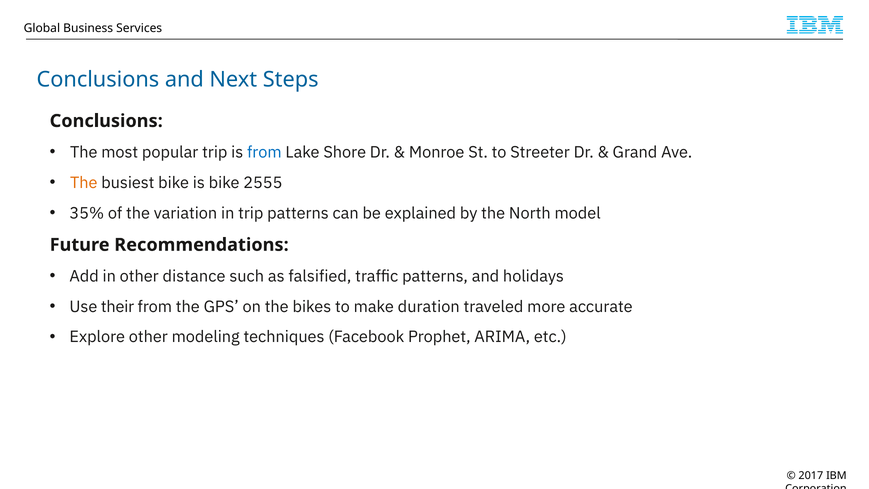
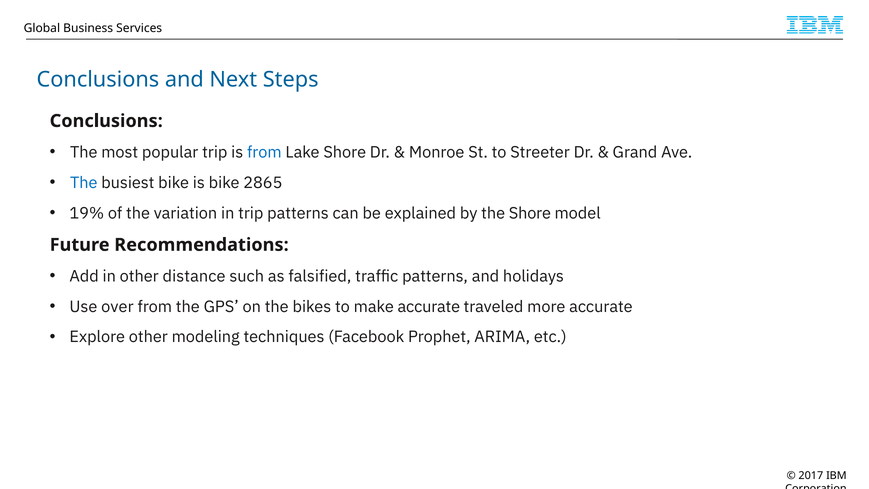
The at (84, 183) colour: orange -> blue
2555: 2555 -> 2865
35%: 35% -> 19%
the North: North -> Shore
their: their -> over
make duration: duration -> accurate
